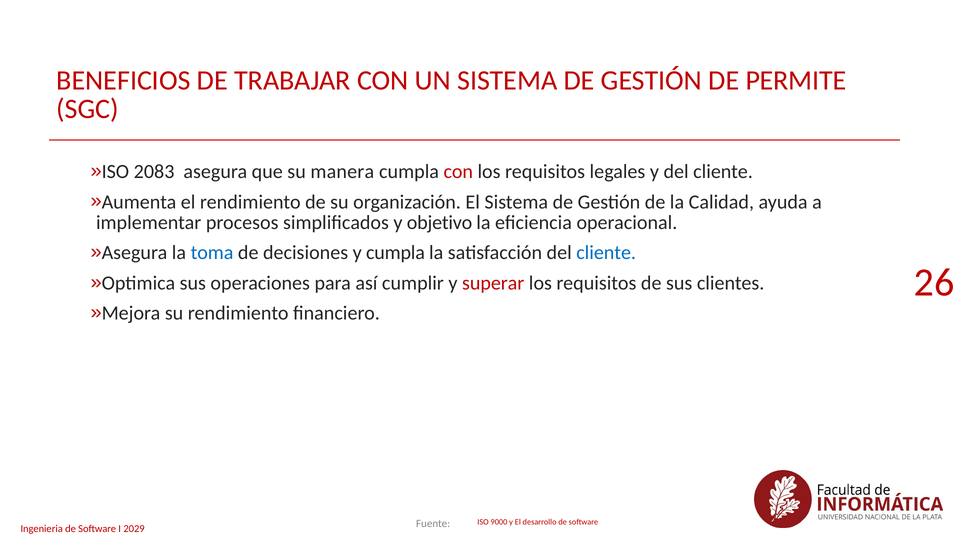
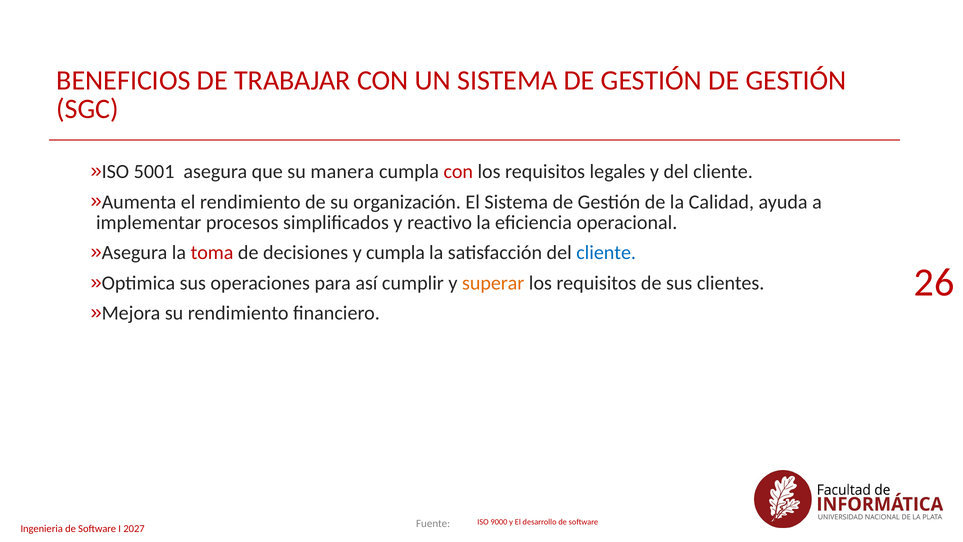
GESTIÓN DE PERMITE: PERMITE -> GESTIÓN
2083: 2083 -> 5001
objetivo: objetivo -> reactivo
toma colour: blue -> red
superar colour: red -> orange
2029: 2029 -> 2027
